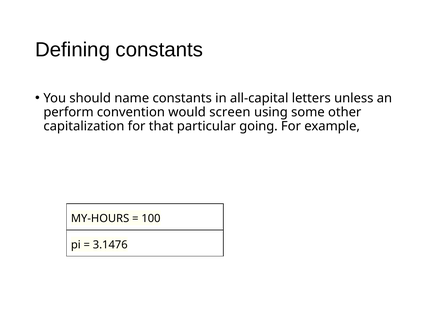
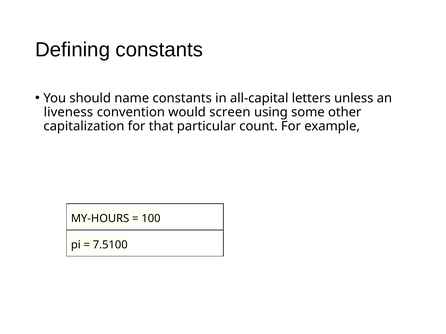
perform: perform -> liveness
going: going -> count
3.1476: 3.1476 -> 7.5100
